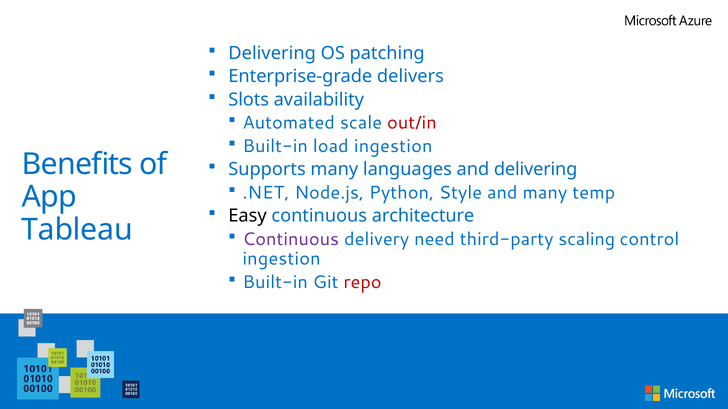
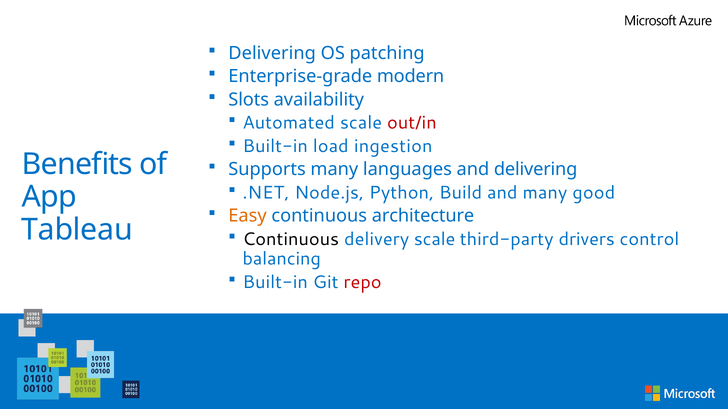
delivers: delivers -> modern
Style: Style -> Build
temp: temp -> good
Easy colour: black -> orange
Continuous at (291, 240) colour: purple -> black
delivery need: need -> scale
scaling: scaling -> drivers
ingestion at (282, 259): ingestion -> balancing
